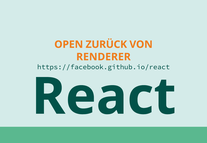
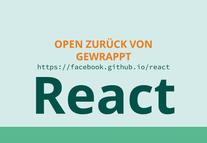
RENDERER: RENDERER -> GEWRAPPT
